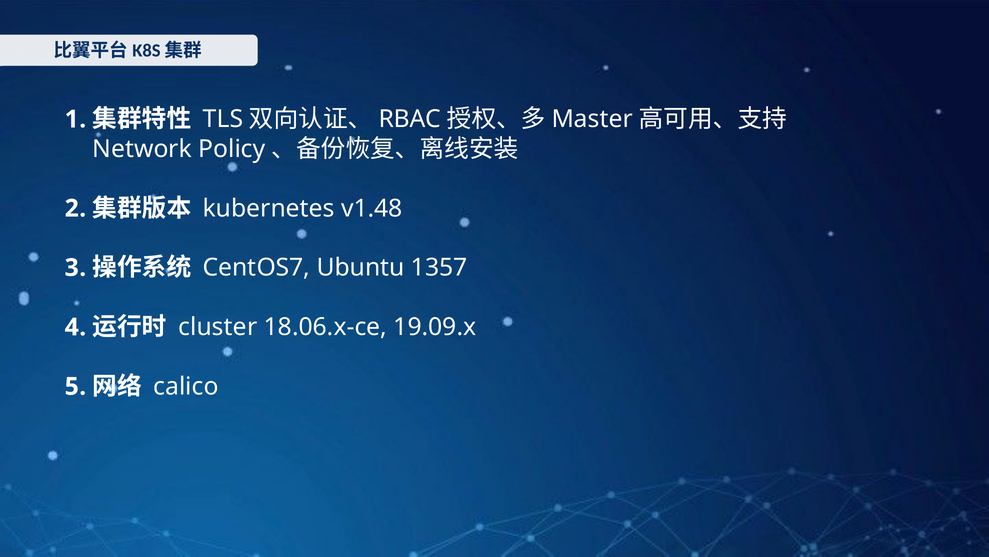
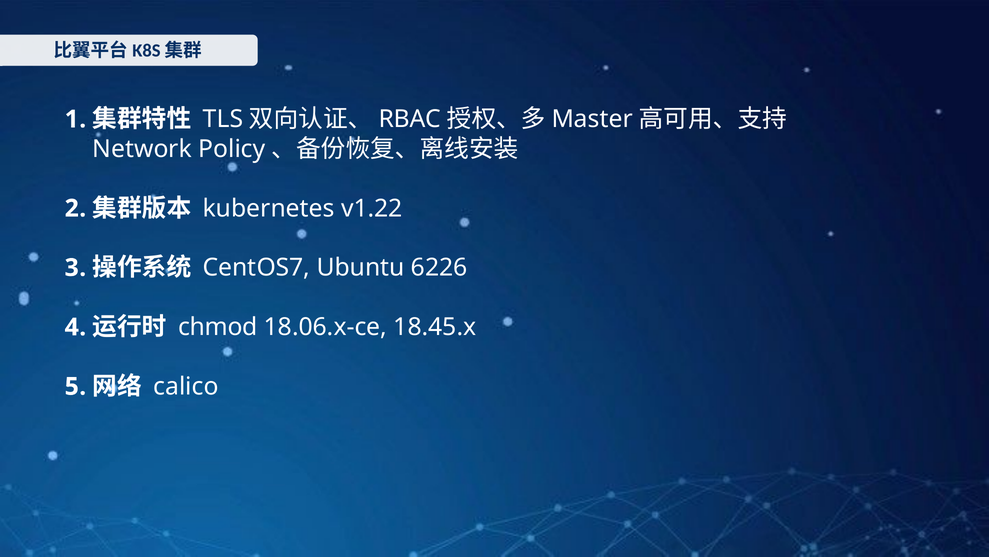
v1.48: v1.48 -> v1.22
1357: 1357 -> 6226
cluster: cluster -> chmod
19.09.x: 19.09.x -> 18.45.x
